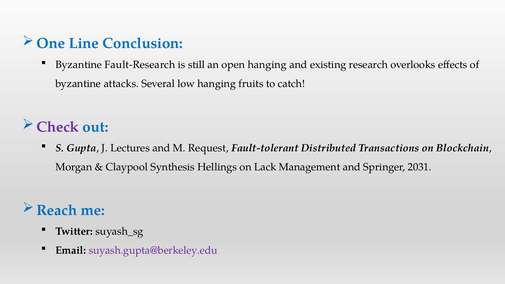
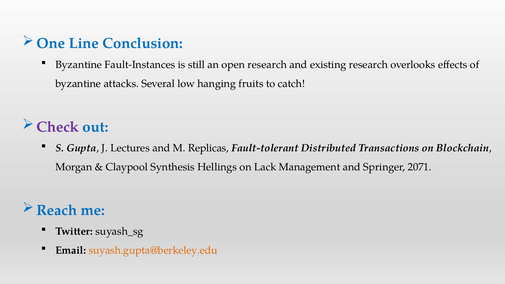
Fault-Research: Fault-Research -> Fault-Instances
open hanging: hanging -> research
Request: Request -> Replicas
2031: 2031 -> 2071
suyash.gupta@berkeley.edu colour: purple -> orange
